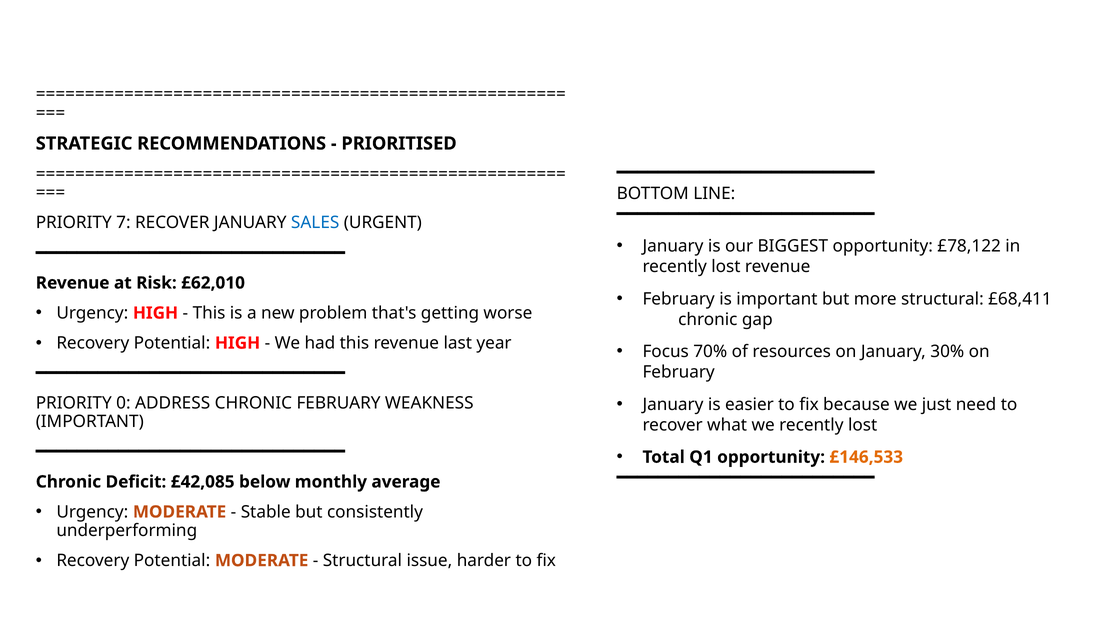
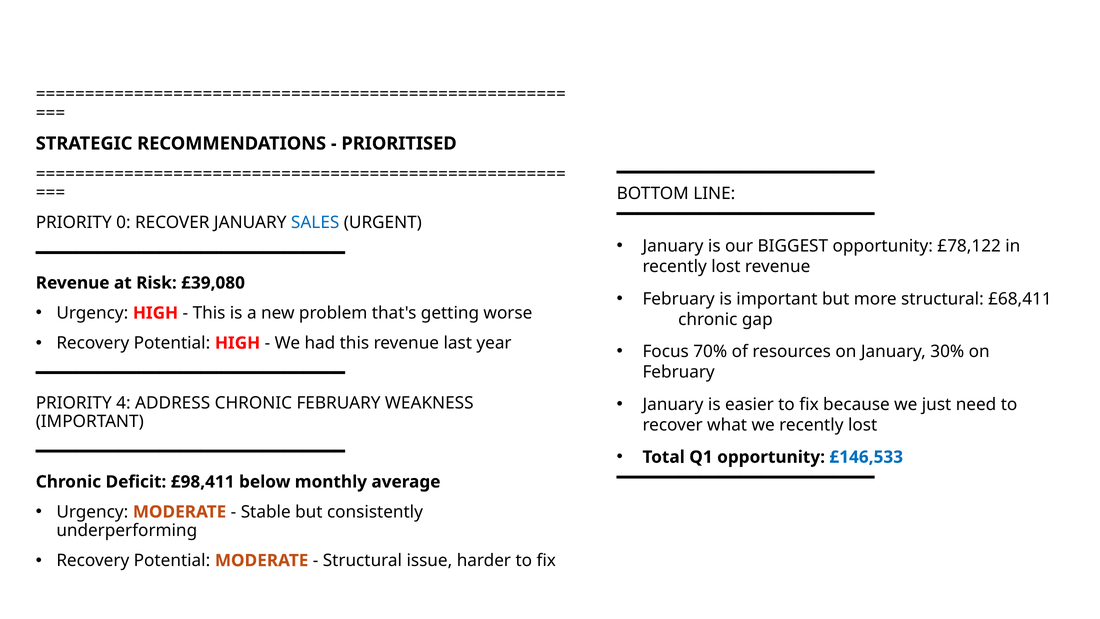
7: 7 -> 0
£62,010: £62,010 -> £39,080
0: 0 -> 4
£146,533 colour: orange -> blue
£42,085: £42,085 -> £98,411
